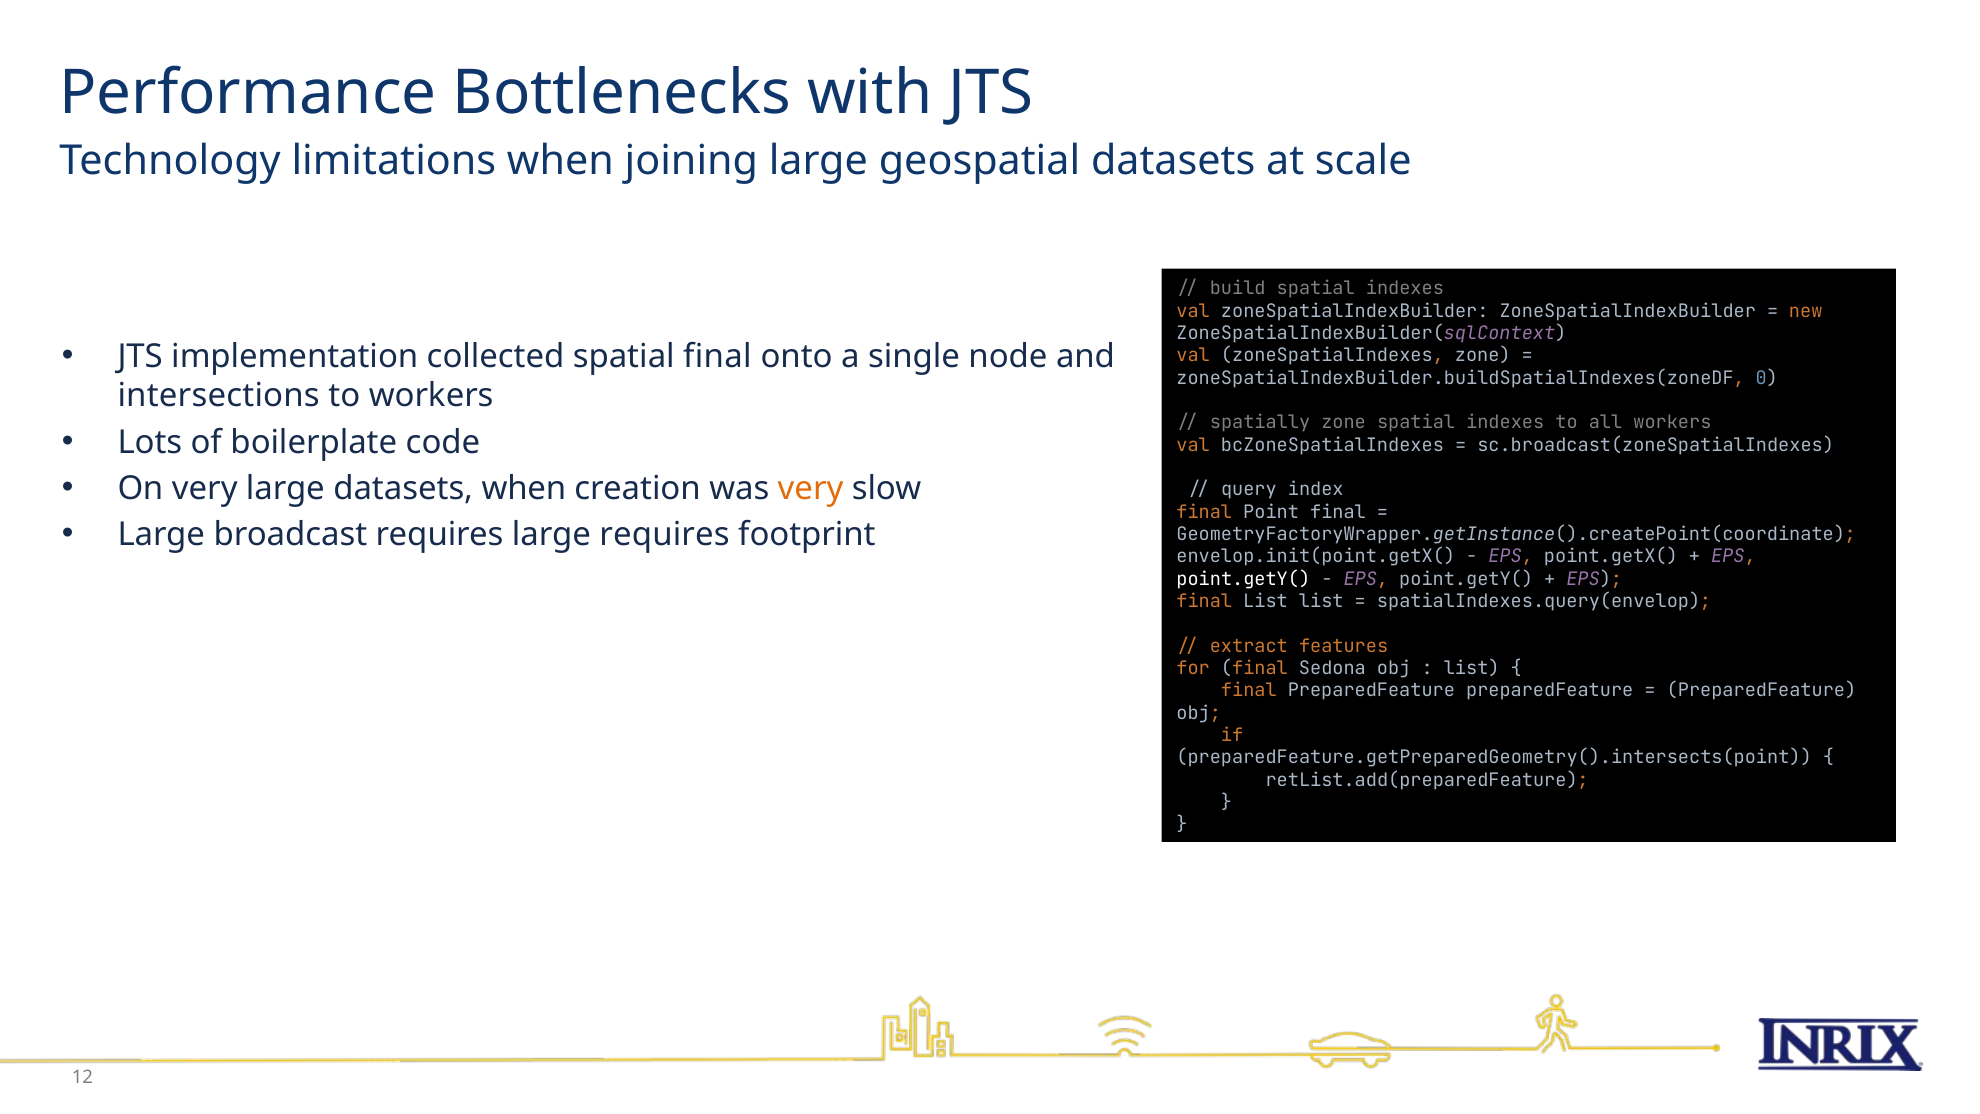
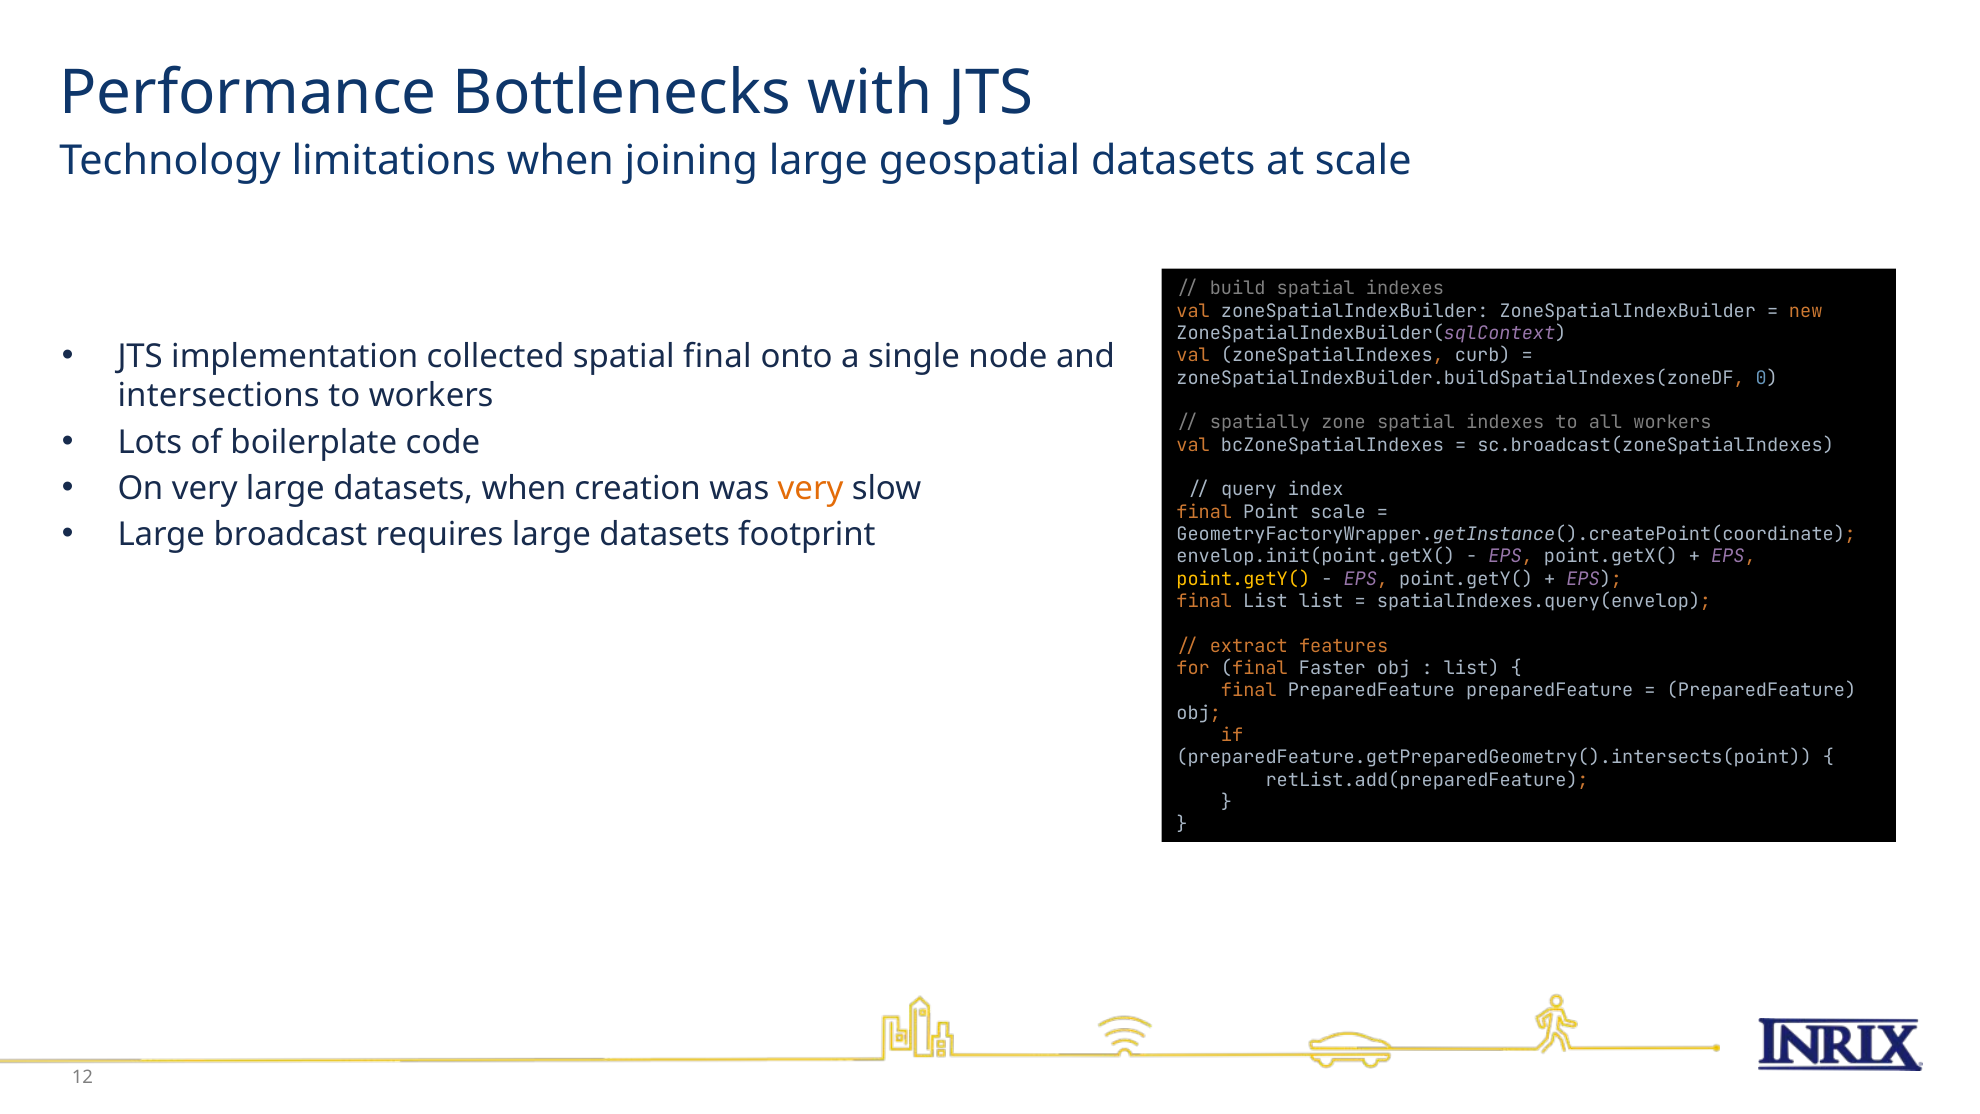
zoneSpatialIndexes zone: zone -> curb
Point final: final -> scale
requires large requires: requires -> datasets
point.getY( at (1243, 579) colour: white -> yellow
Sedona: Sedona -> Faster
